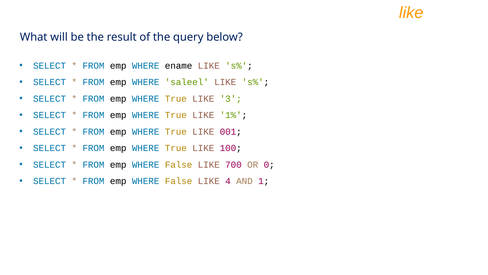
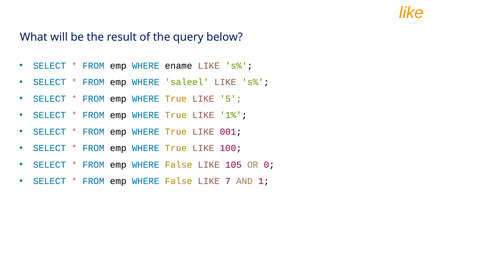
3: 3 -> 5
700: 700 -> 105
4: 4 -> 7
